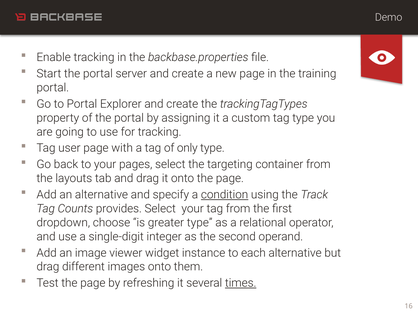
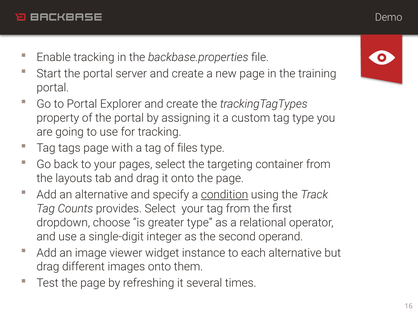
user: user -> tags
only: only -> files
times underline: present -> none
